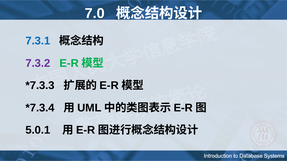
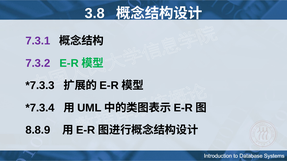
7.0: 7.0 -> 3.8
7.3.1 colour: blue -> purple
5.0.1: 5.0.1 -> 8.8.9
